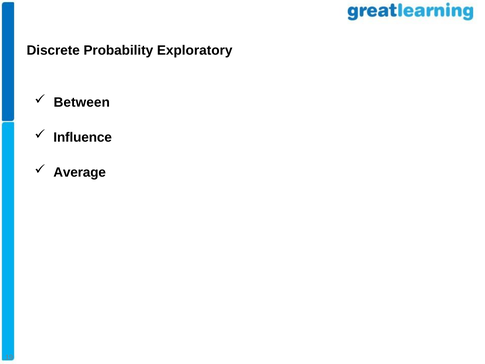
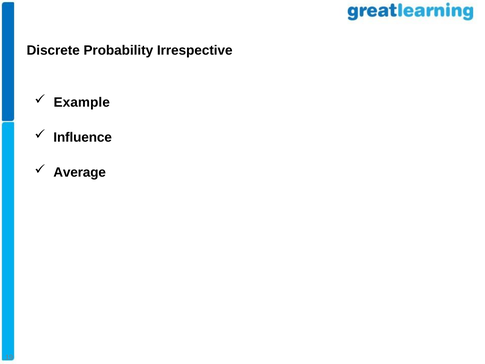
Exploratory: Exploratory -> Irrespective
Between: Between -> Example
